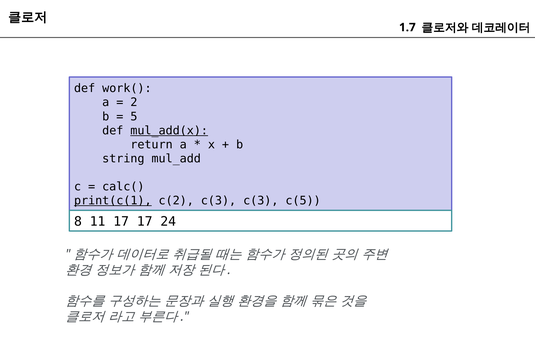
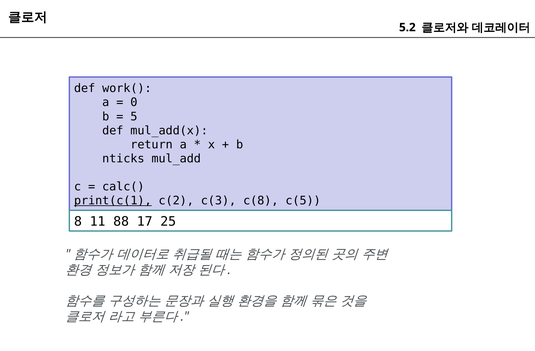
1.7: 1.7 -> 5.2
2: 2 -> 0
mul_add(x underline: present -> none
string: string -> nticks
c(3 c(3: c(3 -> c(8
11 17: 17 -> 88
24: 24 -> 25
